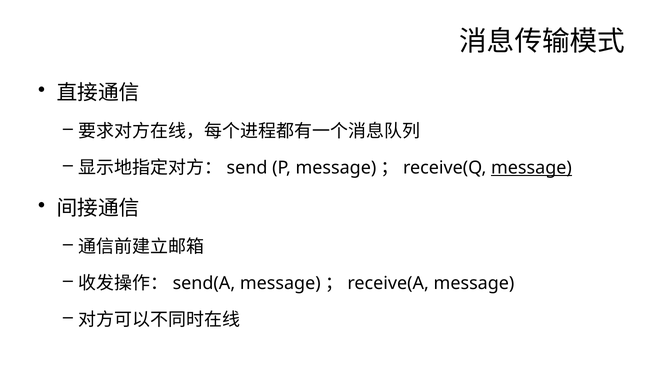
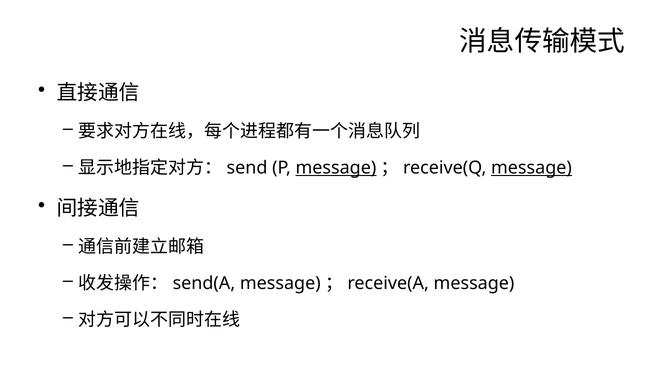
message at (336, 168) underline: none -> present
